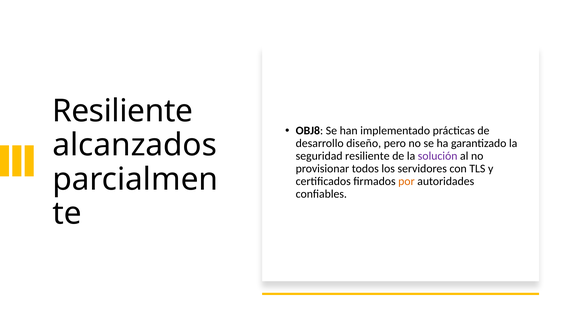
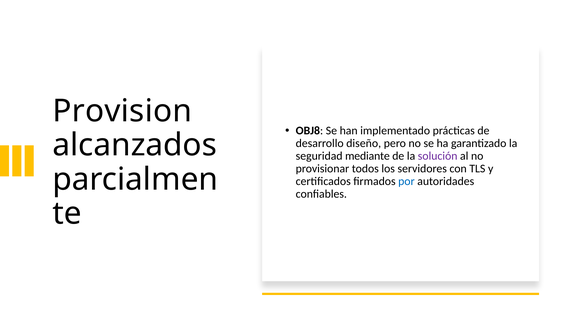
Resiliente at (123, 111): Resiliente -> Provision
seguridad resiliente: resiliente -> mediante
por colour: orange -> blue
